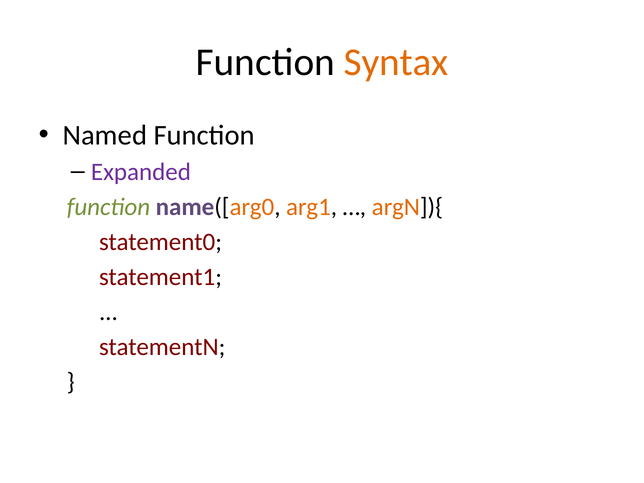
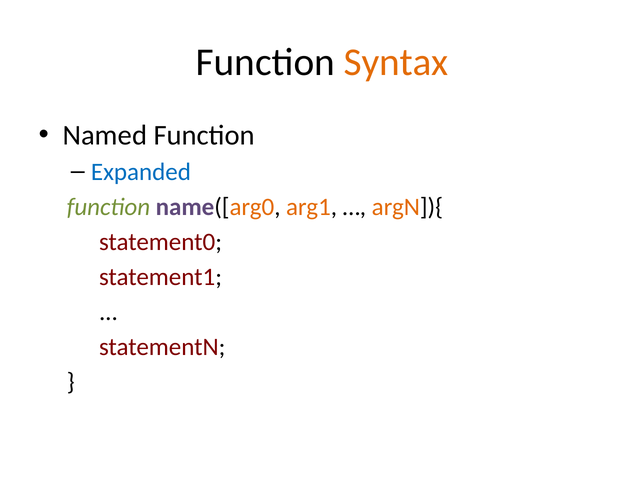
Expanded colour: purple -> blue
